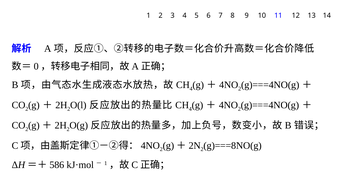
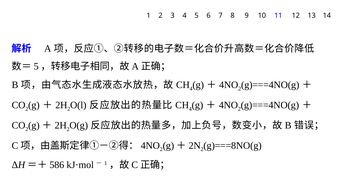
0 at (36, 66): 0 -> 5
